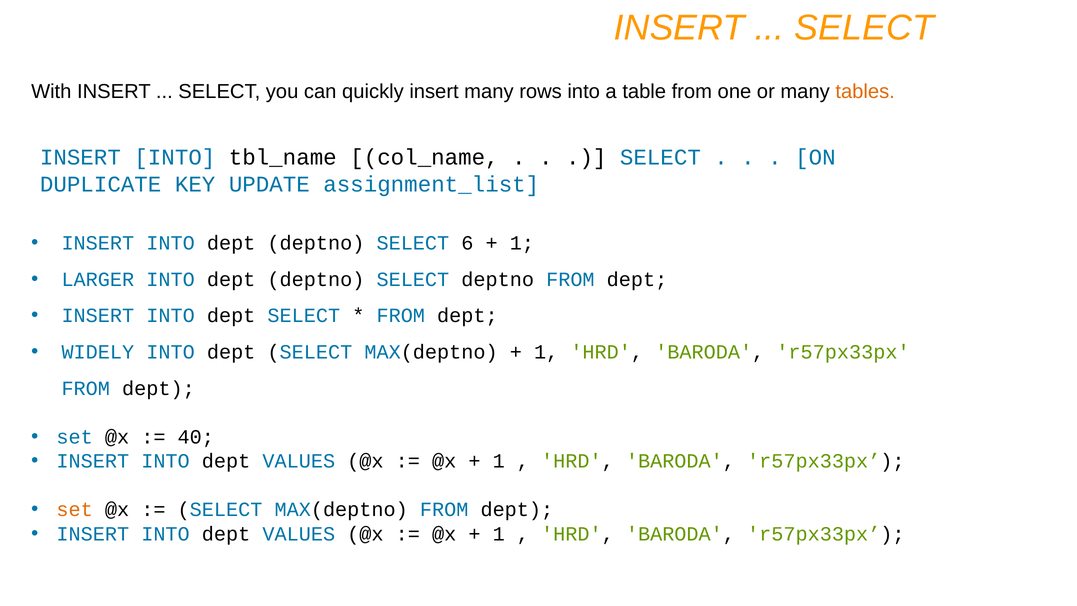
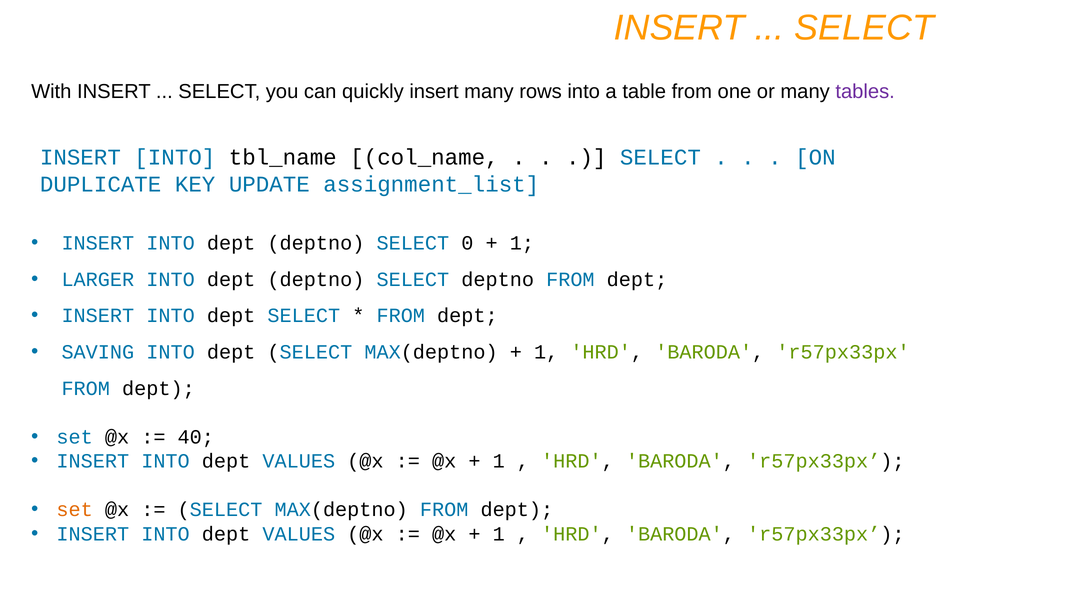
tables colour: orange -> purple
6: 6 -> 0
WIDELY: WIDELY -> SAVING
